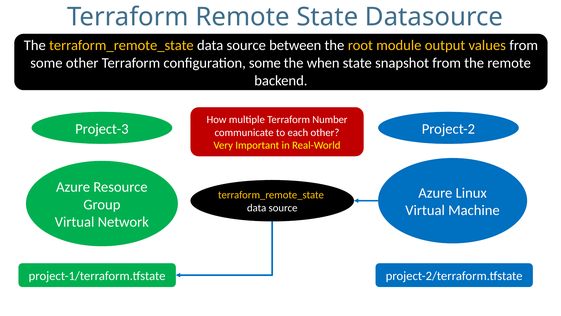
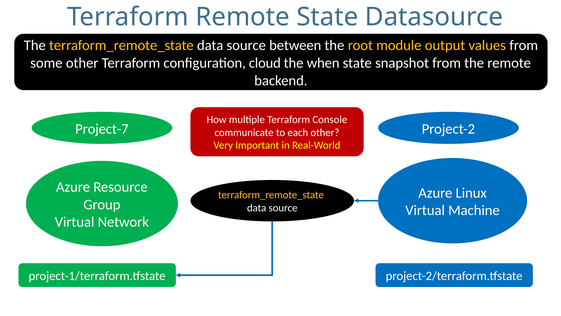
configuration some: some -> cloud
Number: Number -> Console
Project-3: Project-3 -> Project-7
